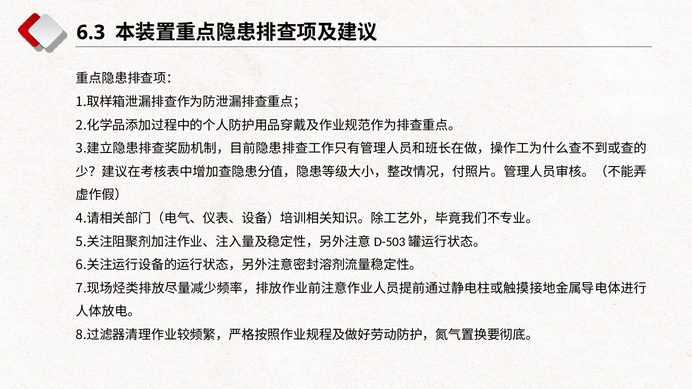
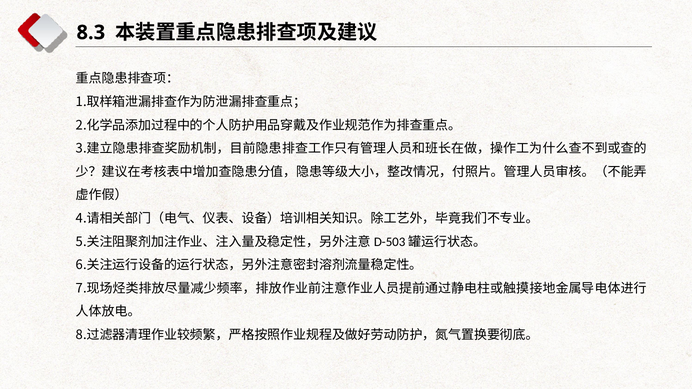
6.3: 6.3 -> 8.3
